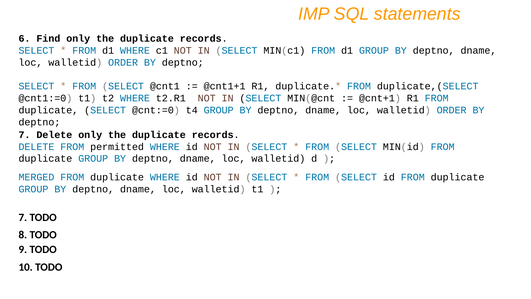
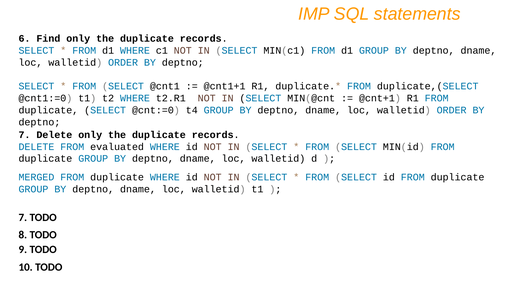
permitted: permitted -> evaluated
